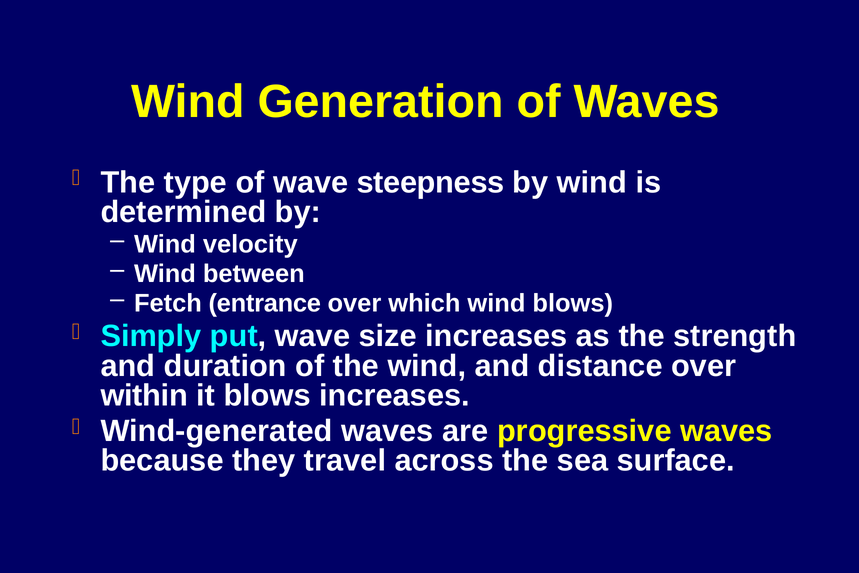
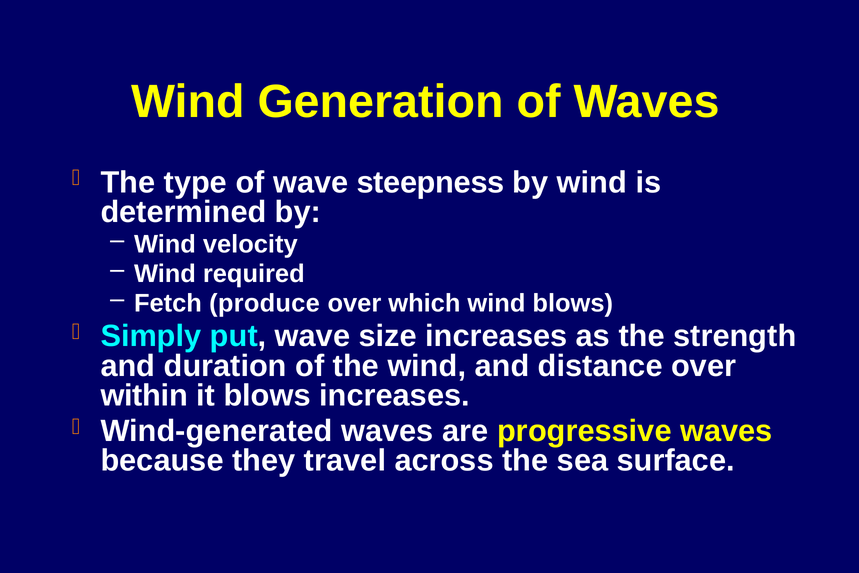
between: between -> required
entrance: entrance -> produce
